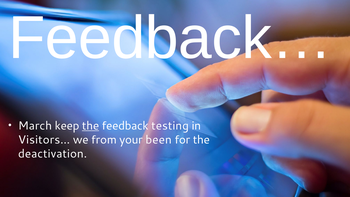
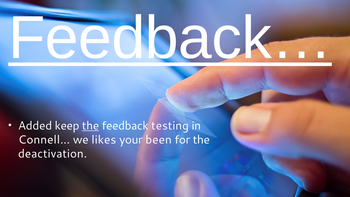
Feedback… underline: none -> present
March: March -> Added
Visitors…: Visitors… -> Connell…
from: from -> likes
